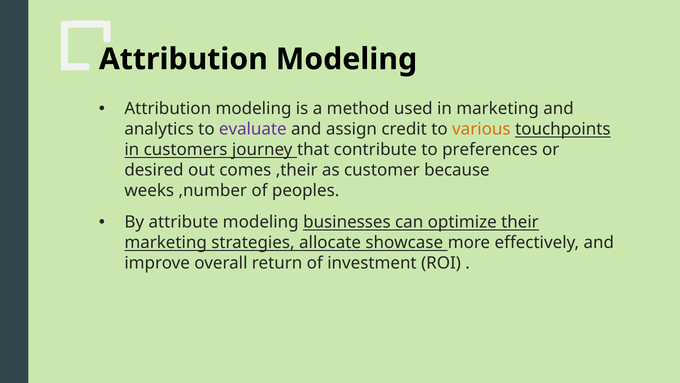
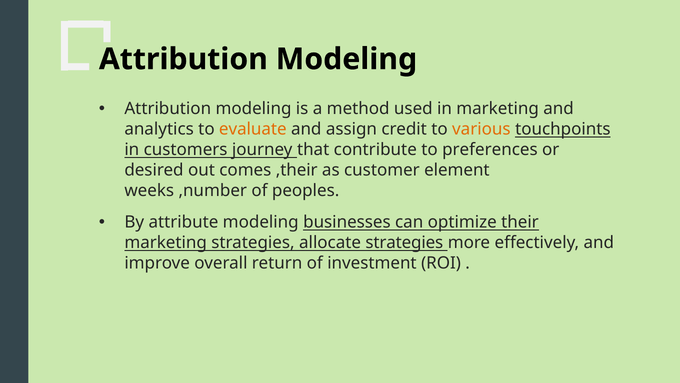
evaluate colour: purple -> orange
because: because -> element
allocate showcase: showcase -> strategies
